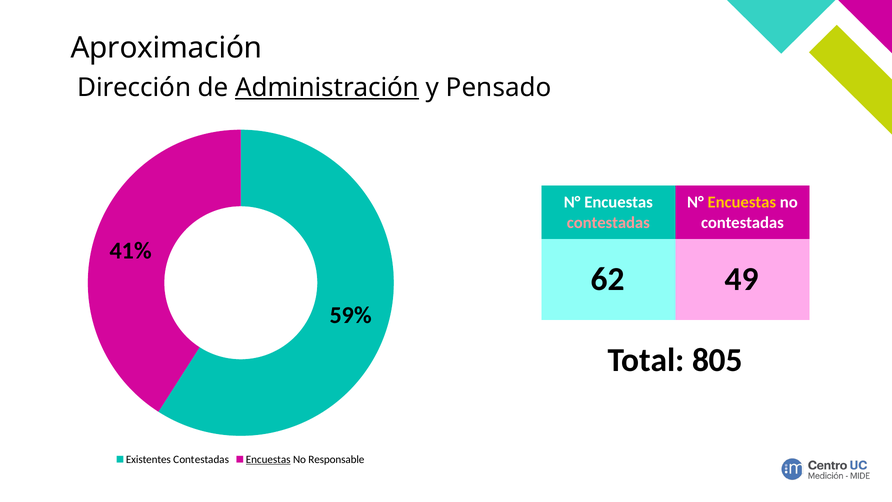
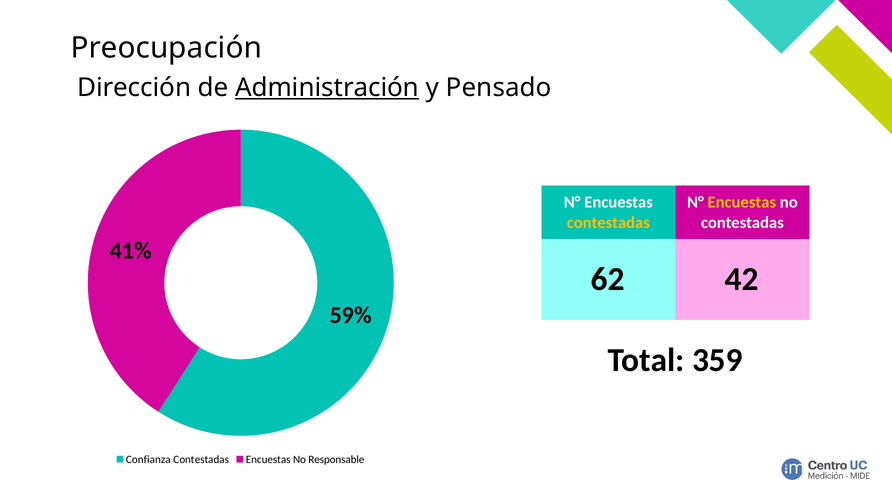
Aproximación: Aproximación -> Preocupación
contestadas at (608, 222) colour: pink -> yellow
49: 49 -> 42
805: 805 -> 359
Existentes: Existentes -> Confianza
Encuestas at (268, 459) underline: present -> none
